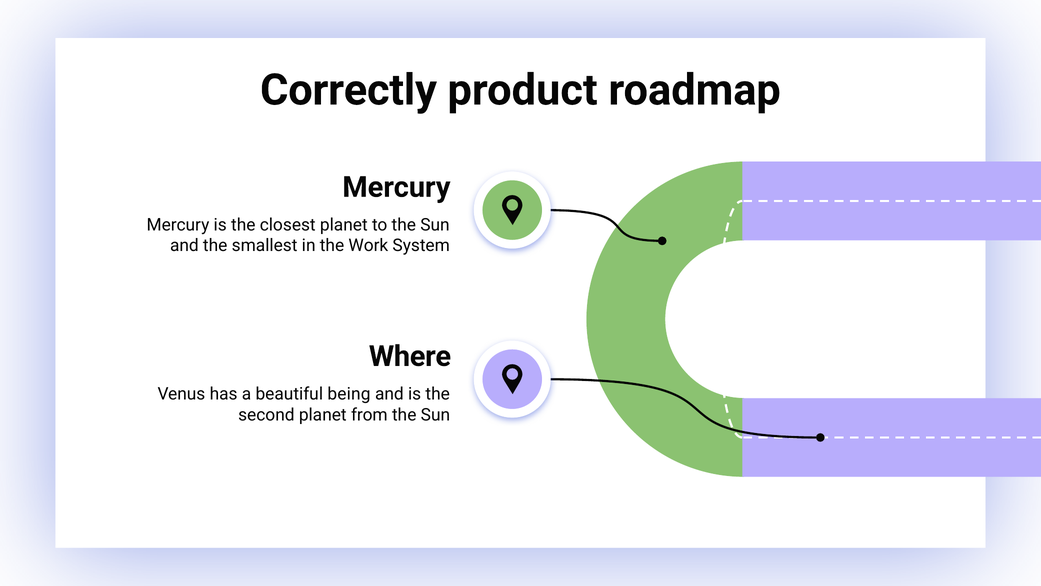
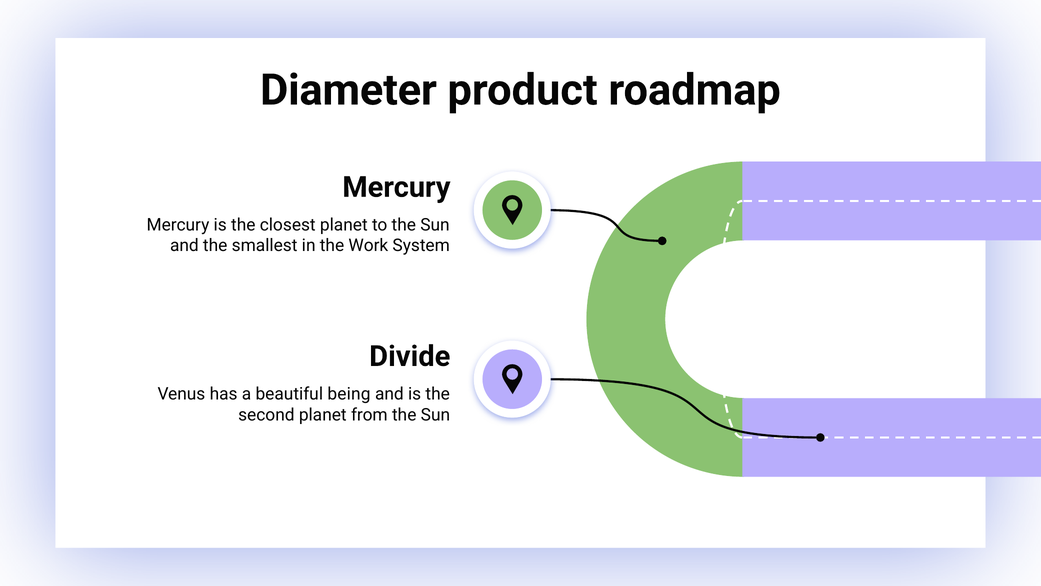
Correctly: Correctly -> Diameter
Where: Where -> Divide
